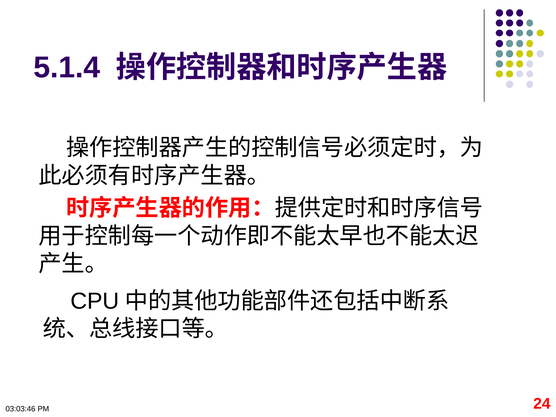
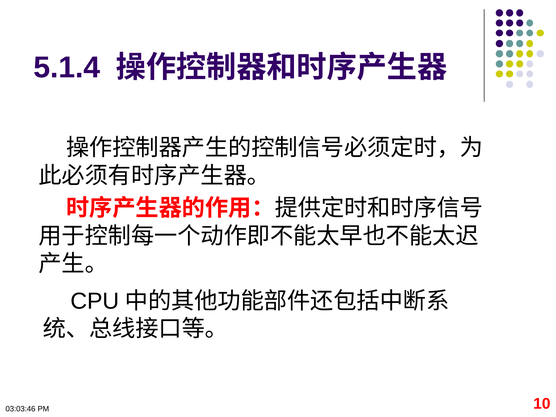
24: 24 -> 10
